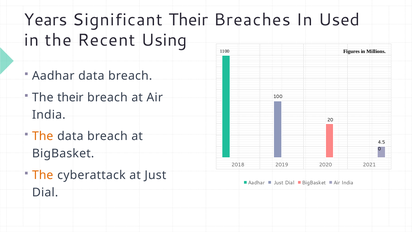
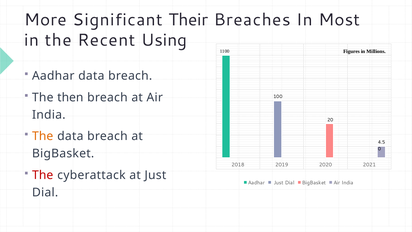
Years: Years -> More
Used: Used -> Most
The their: their -> then
The at (43, 175) colour: orange -> red
